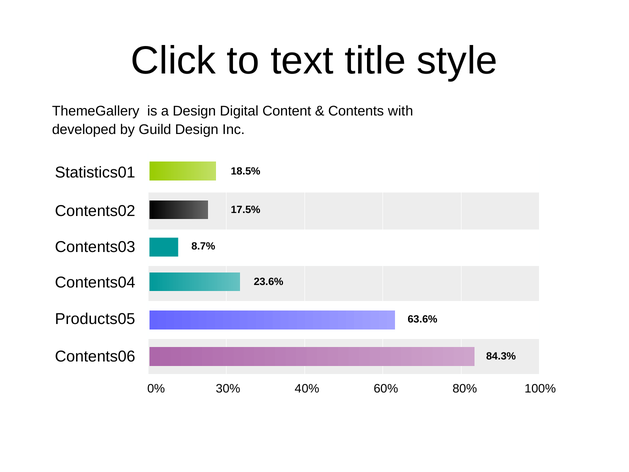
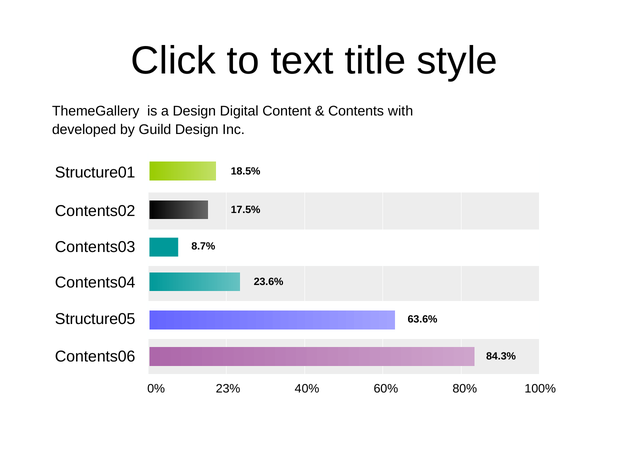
Statistics01: Statistics01 -> Structure01
Products05: Products05 -> Structure05
30%: 30% -> 23%
